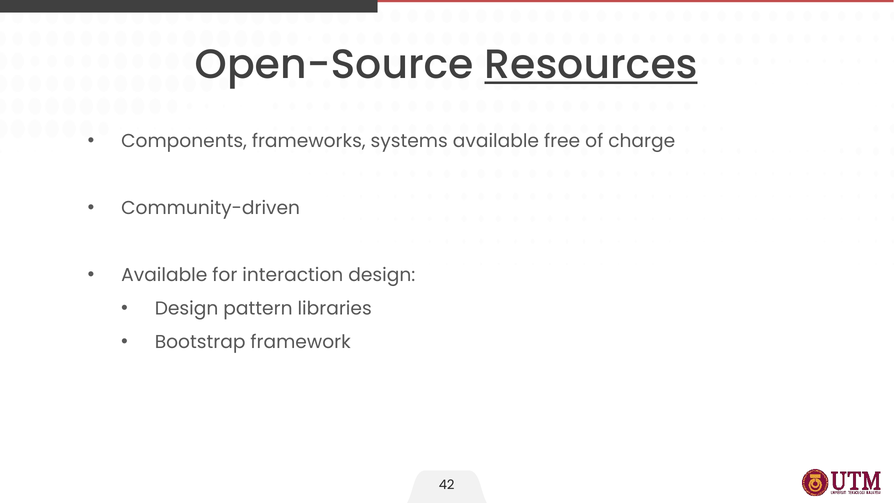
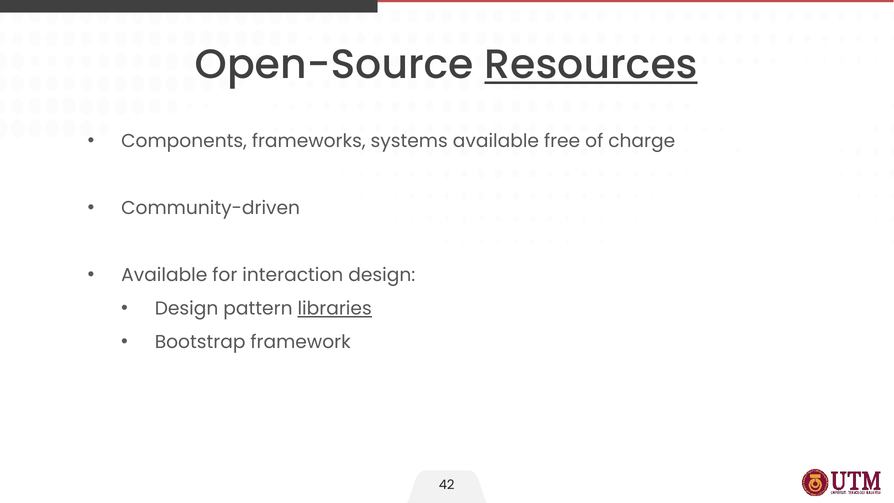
libraries underline: none -> present
